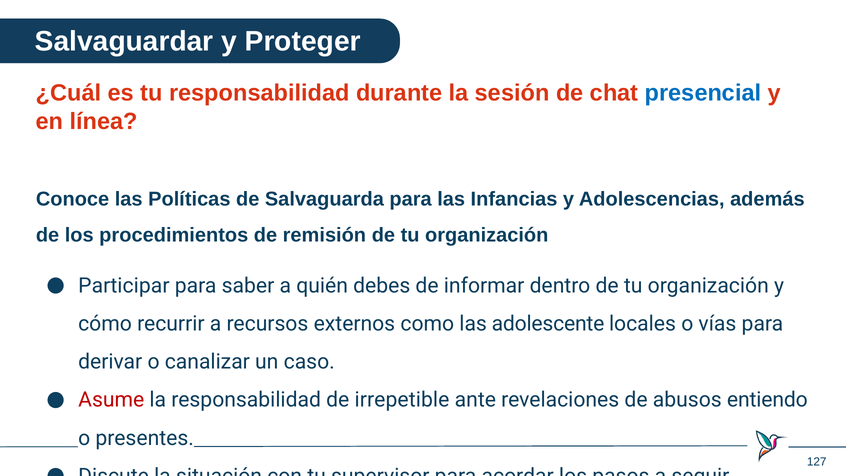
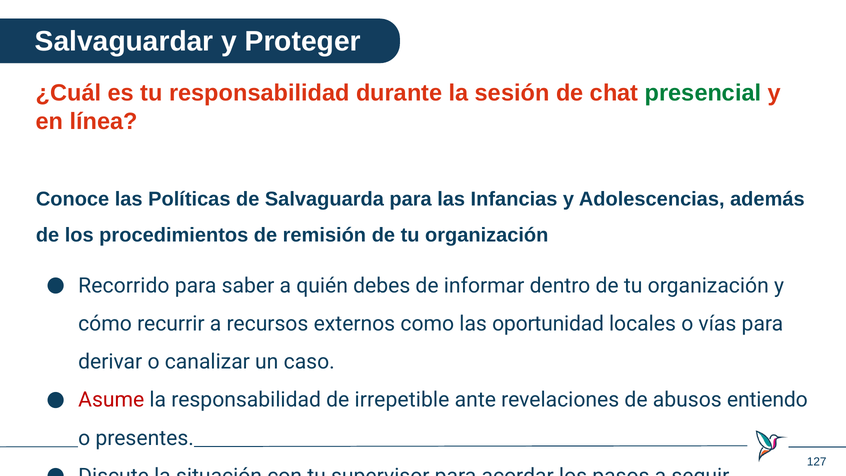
presencial colour: blue -> green
Participar: Participar -> Recorrido
adolescente: adolescente -> oportunidad
